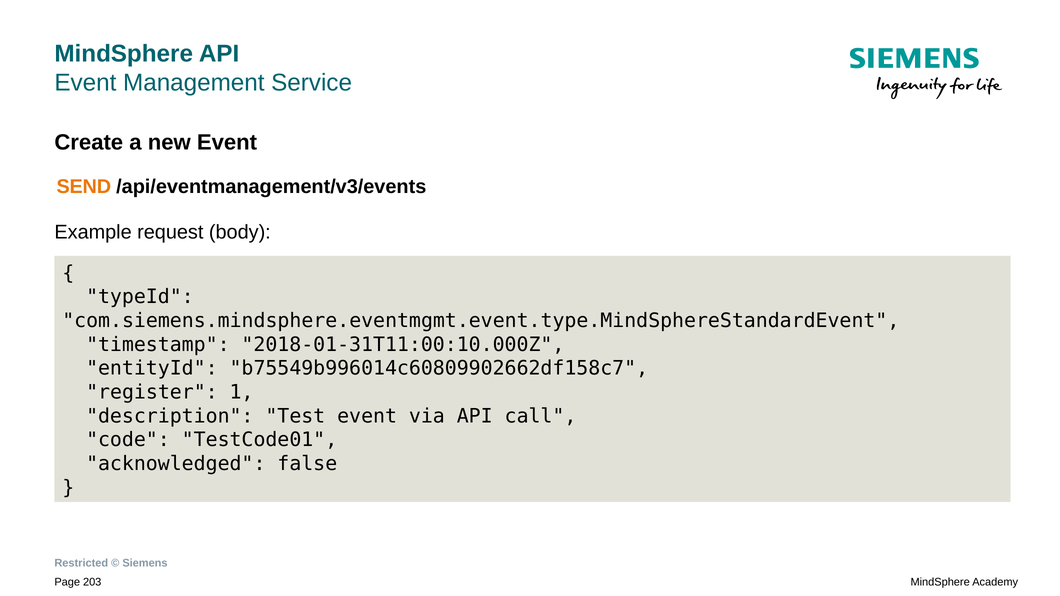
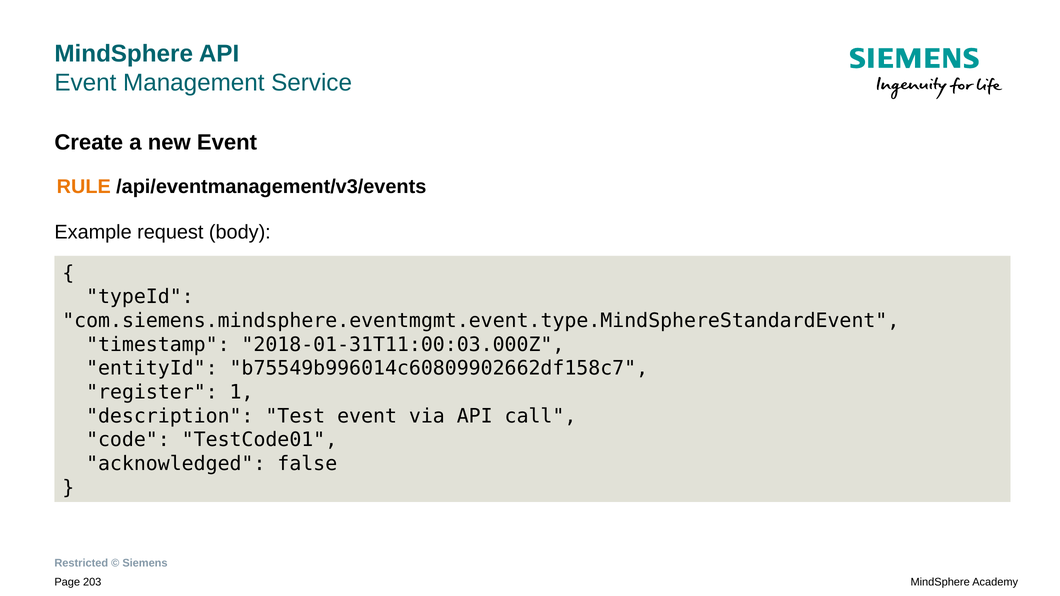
SEND: SEND -> RULE
2018-01-31T11:00:10.000Z: 2018-01-31T11:00:10.000Z -> 2018-01-31T11:00:03.000Z
